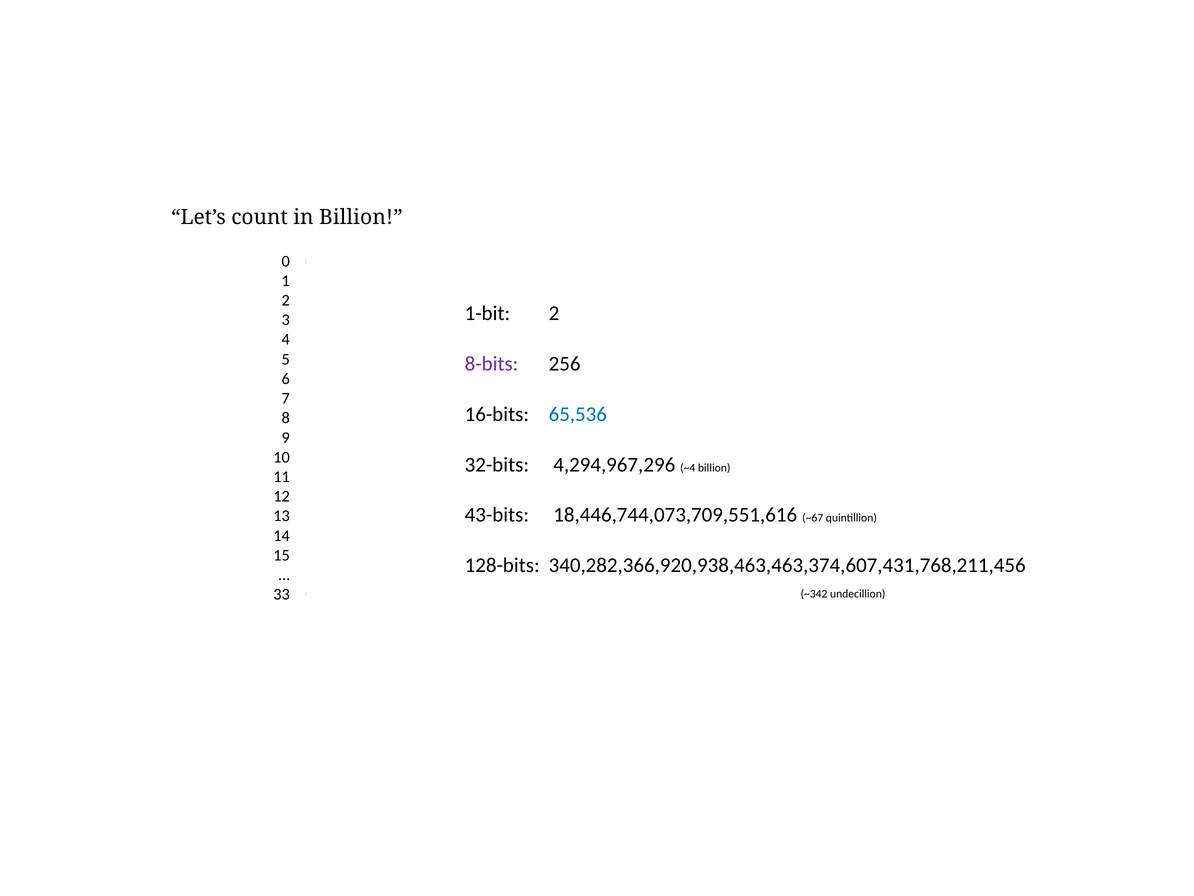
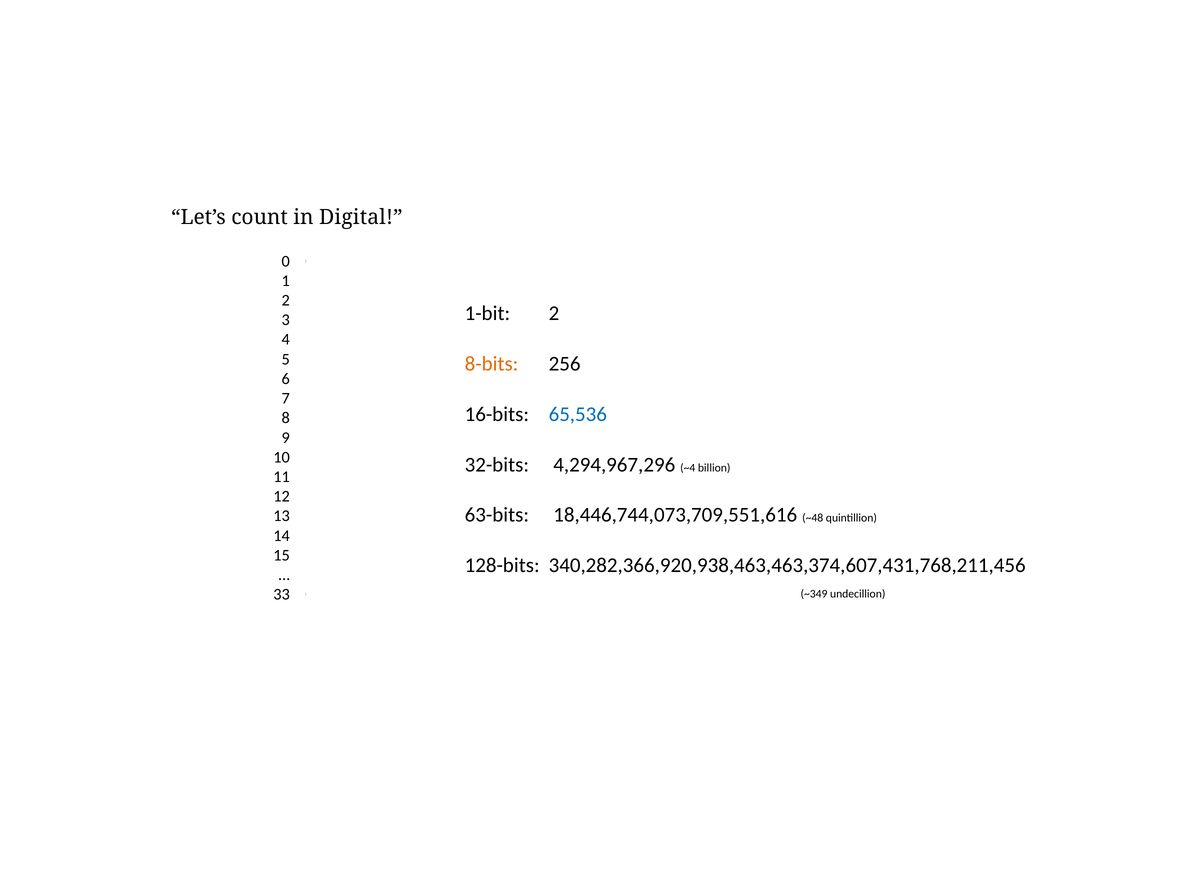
in Billion: Billion -> Digital
8-bits colour: purple -> orange
43-bits: 43-bits -> 63-bits
~67: ~67 -> ~48
~342: ~342 -> ~349
